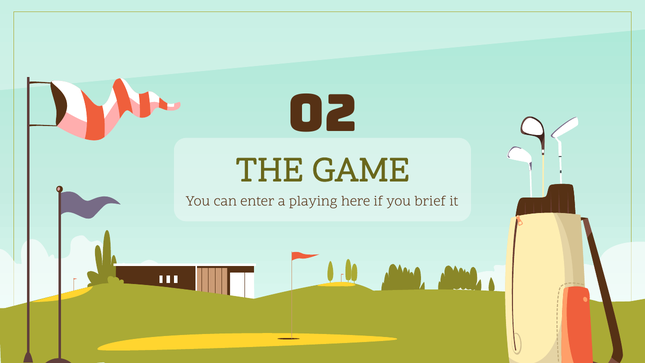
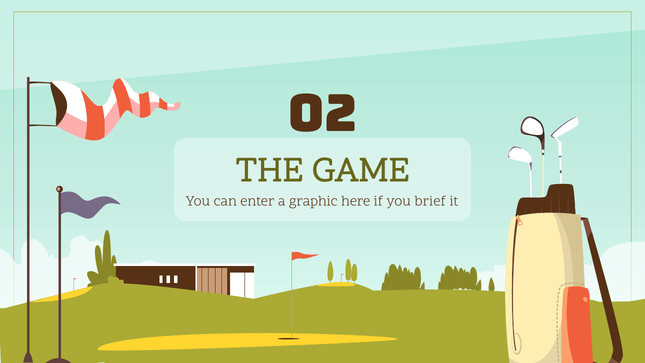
playing: playing -> graphic
